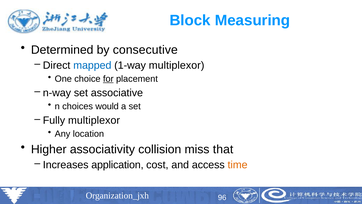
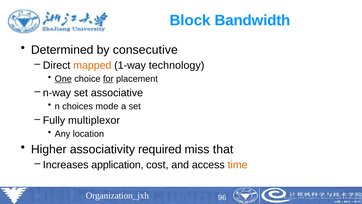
Measuring: Measuring -> Bandwidth
mapped colour: blue -> orange
1-way multiplexor: multiplexor -> technology
One underline: none -> present
would: would -> mode
collision: collision -> required
